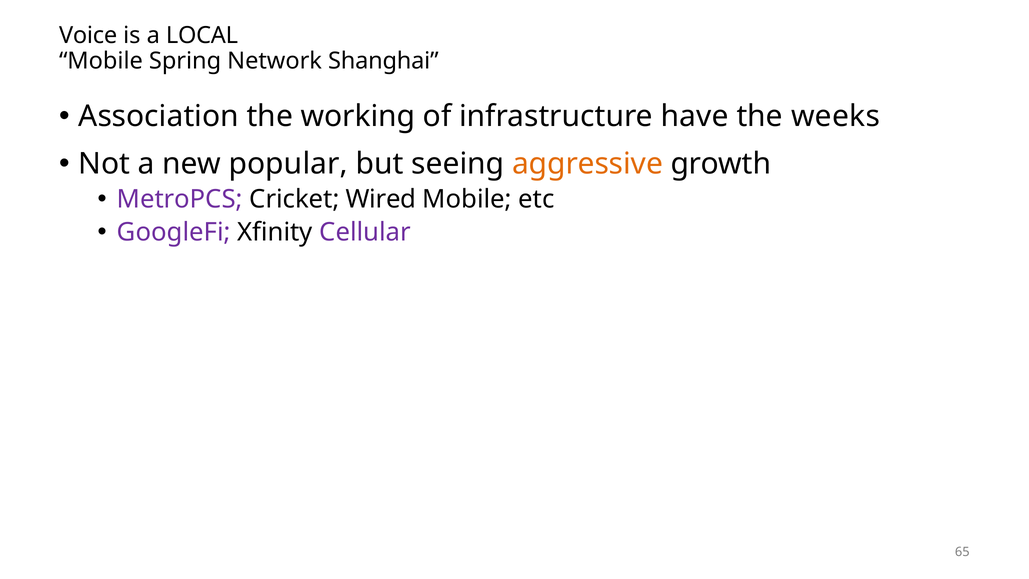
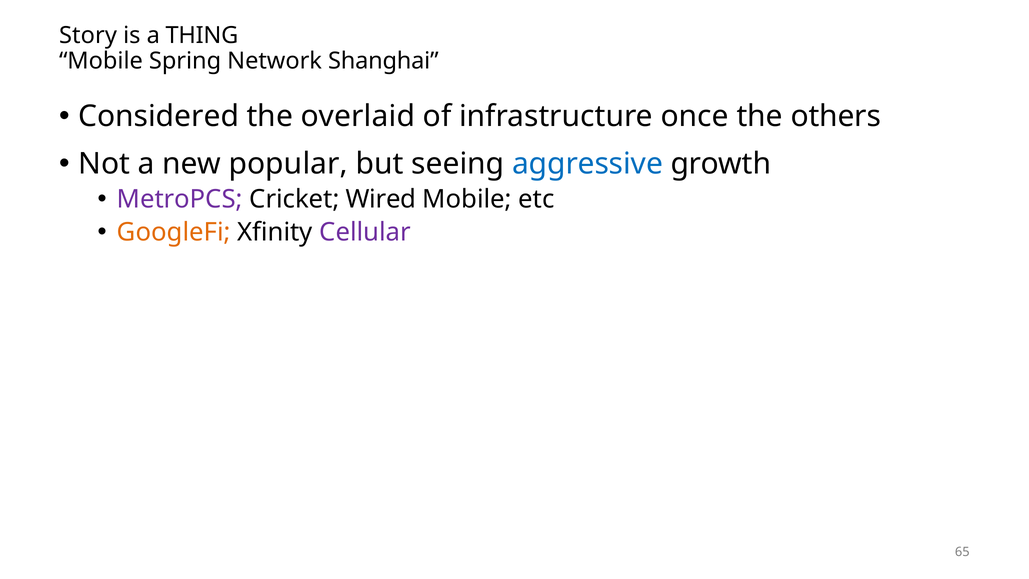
Voice: Voice -> Story
LOCAL: LOCAL -> THING
Association: Association -> Considered
working: working -> overlaid
have: have -> once
weeks: weeks -> others
aggressive colour: orange -> blue
GoogleFi colour: purple -> orange
